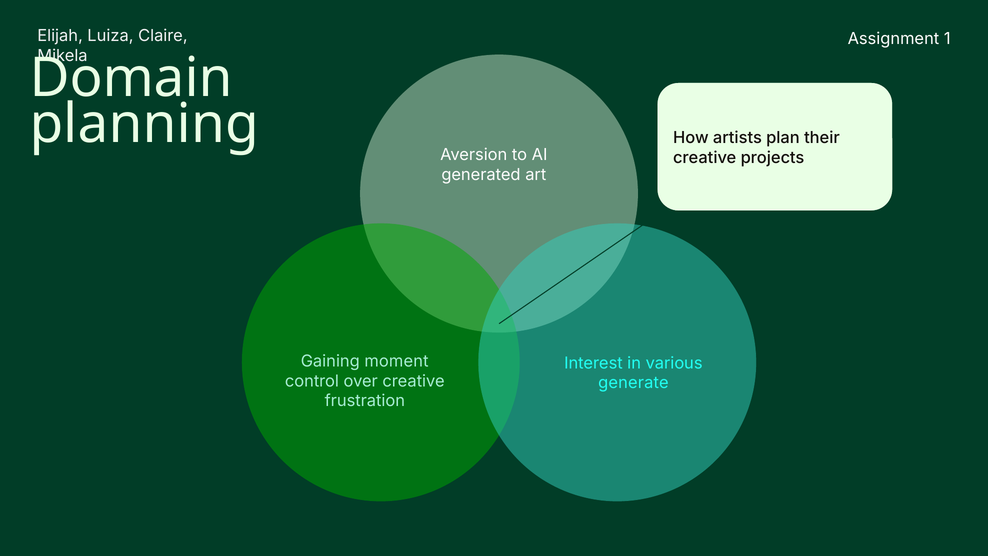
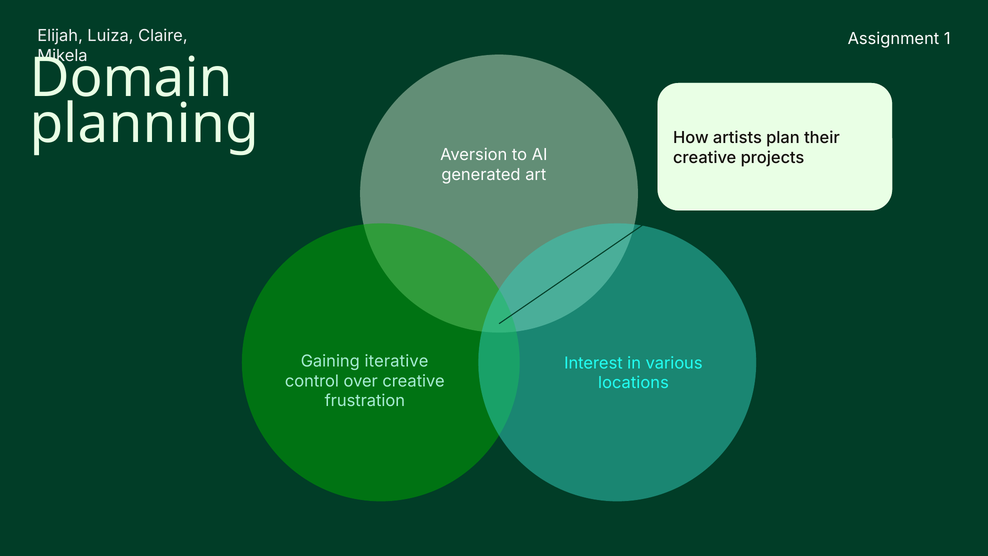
moment: moment -> iterative
generate: generate -> locations
